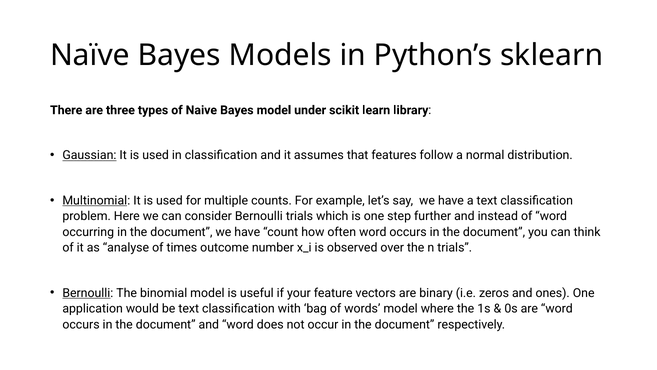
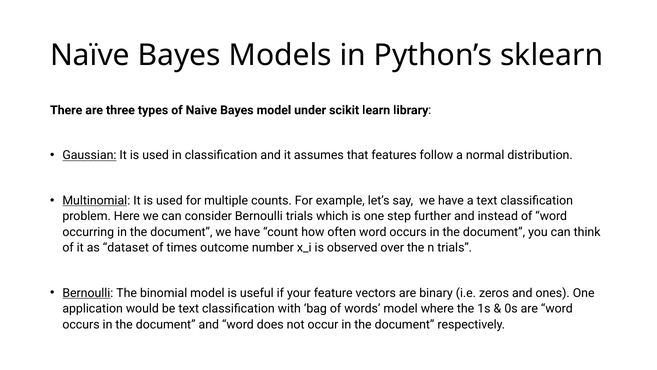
analyse: analyse -> dataset
